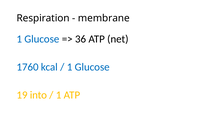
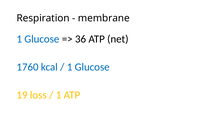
into: into -> loss
